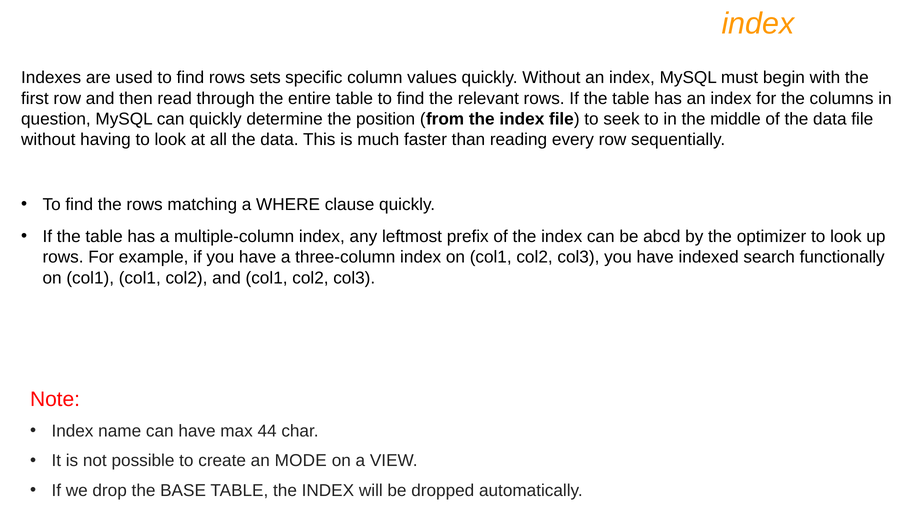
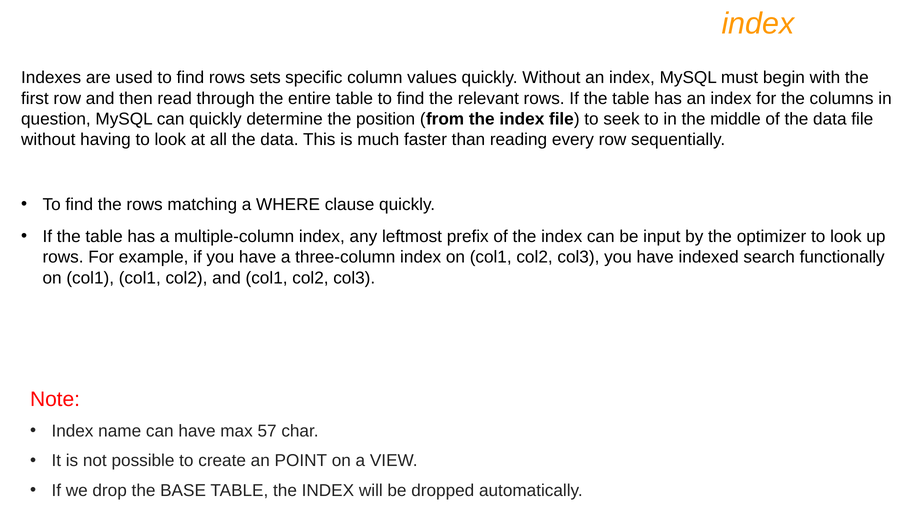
abcd: abcd -> input
44: 44 -> 57
MODE: MODE -> POINT
